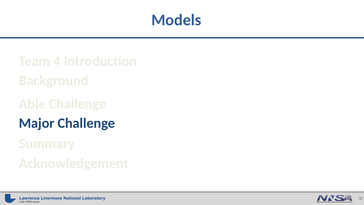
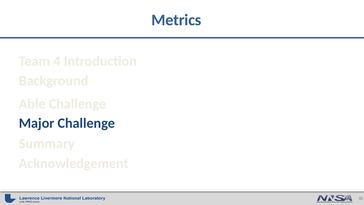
Models: Models -> Metrics
